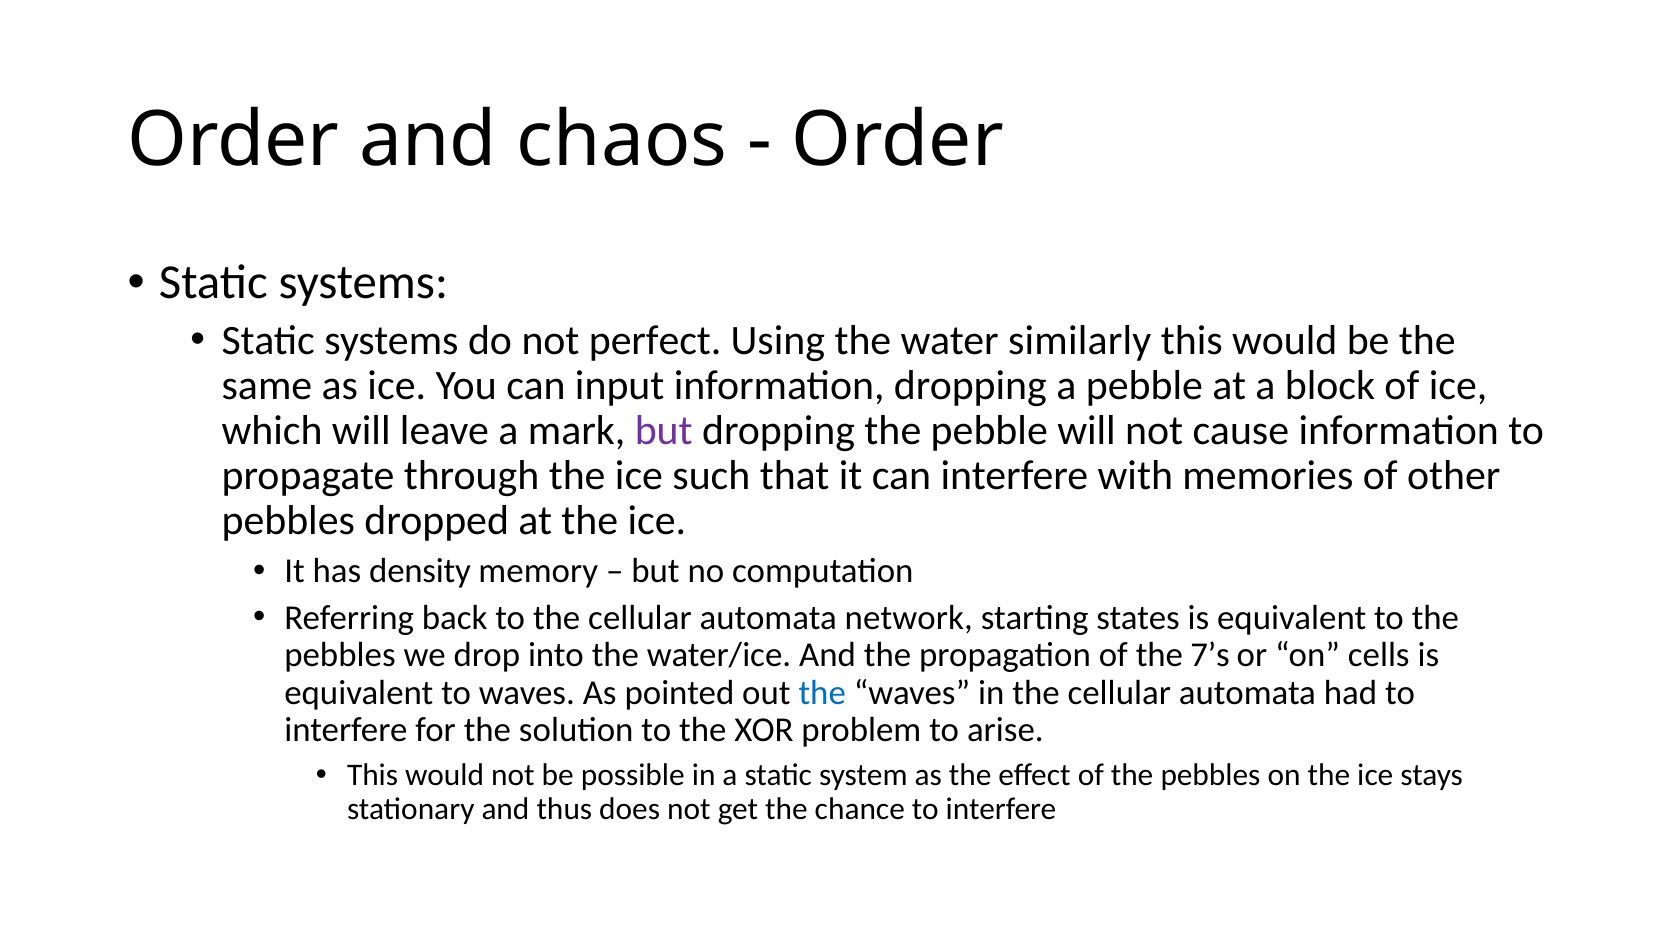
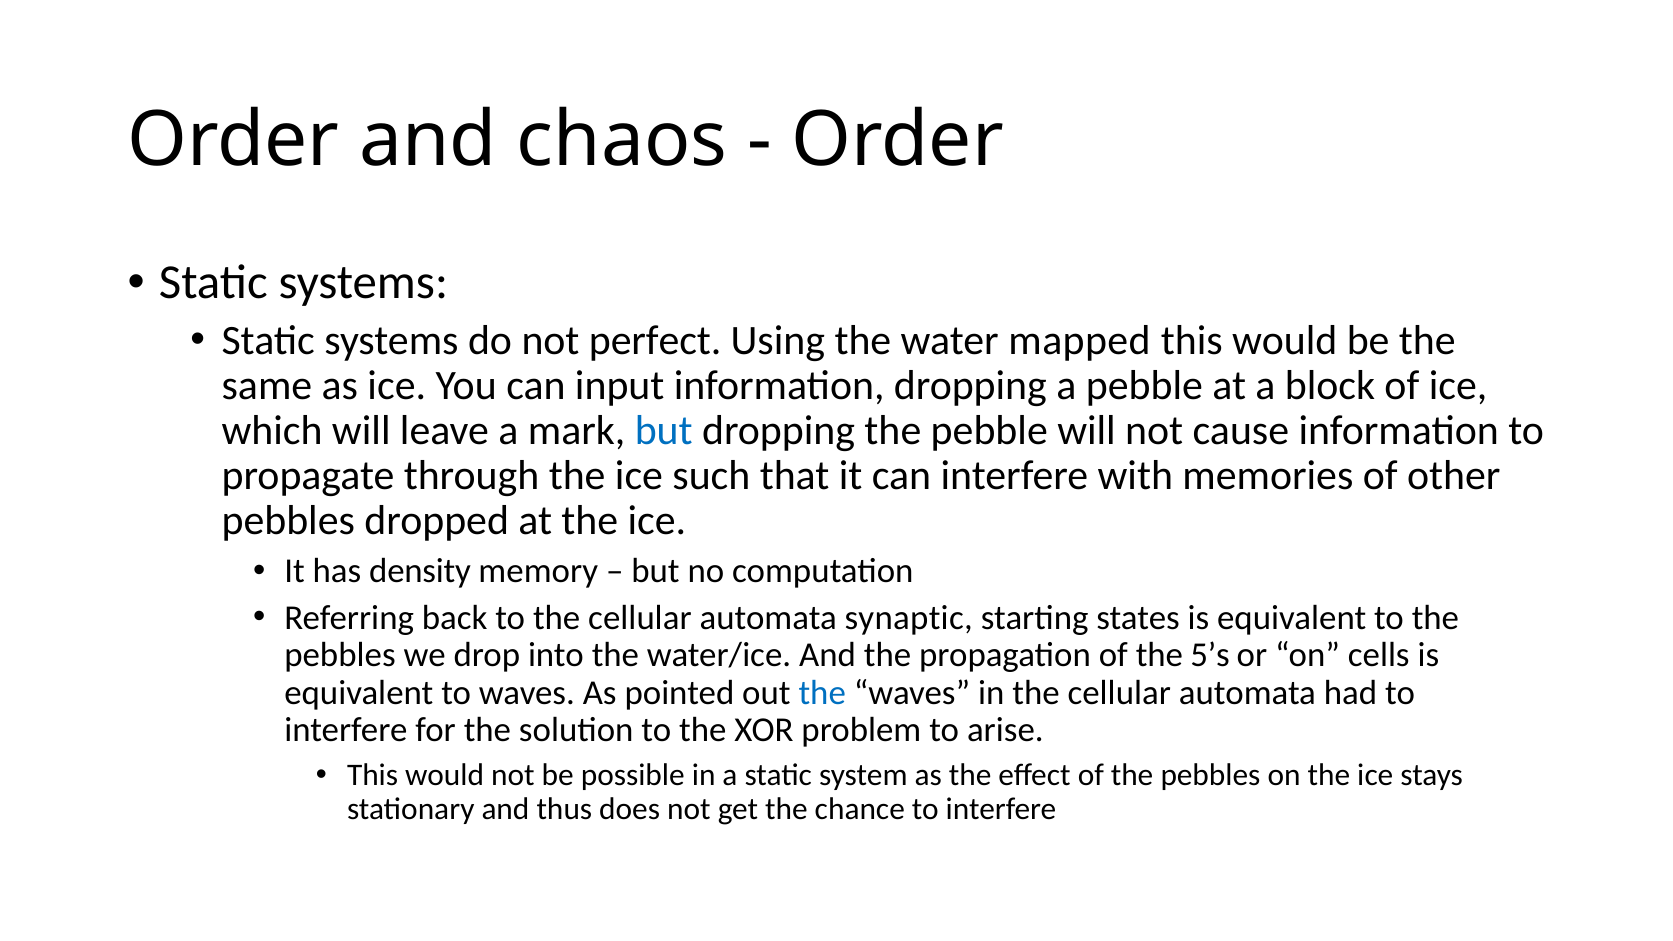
similarly: similarly -> mapped
but at (664, 431) colour: purple -> blue
network: network -> synaptic
7’s: 7’s -> 5’s
